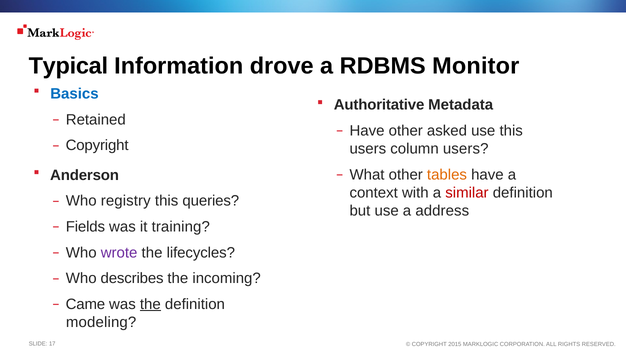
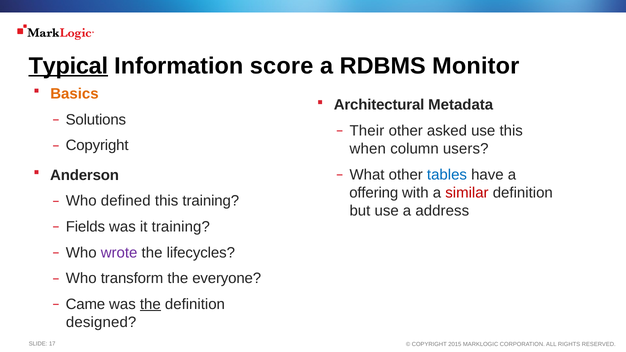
Typical underline: none -> present
drove: drove -> score
Basics colour: blue -> orange
Authoritative: Authoritative -> Architectural
Retained: Retained -> Solutions
Have at (367, 131): Have -> Their
users at (368, 149): users -> when
tables colour: orange -> blue
context: context -> offering
registry: registry -> defined
this queries: queries -> training
describes: describes -> transform
incoming: incoming -> everyone
modeling: modeling -> designed
